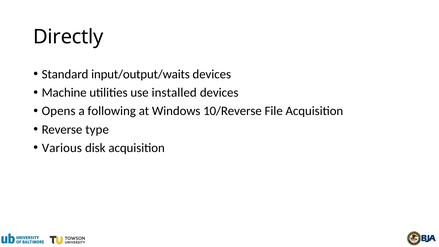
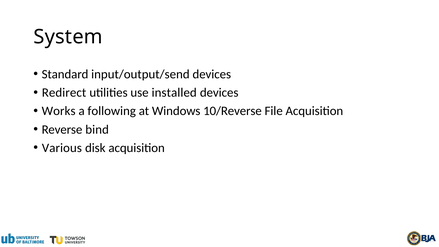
Directly: Directly -> System
input/output/waits: input/output/waits -> input/output/send
Machine: Machine -> Redirect
Opens: Opens -> Works
type: type -> bind
